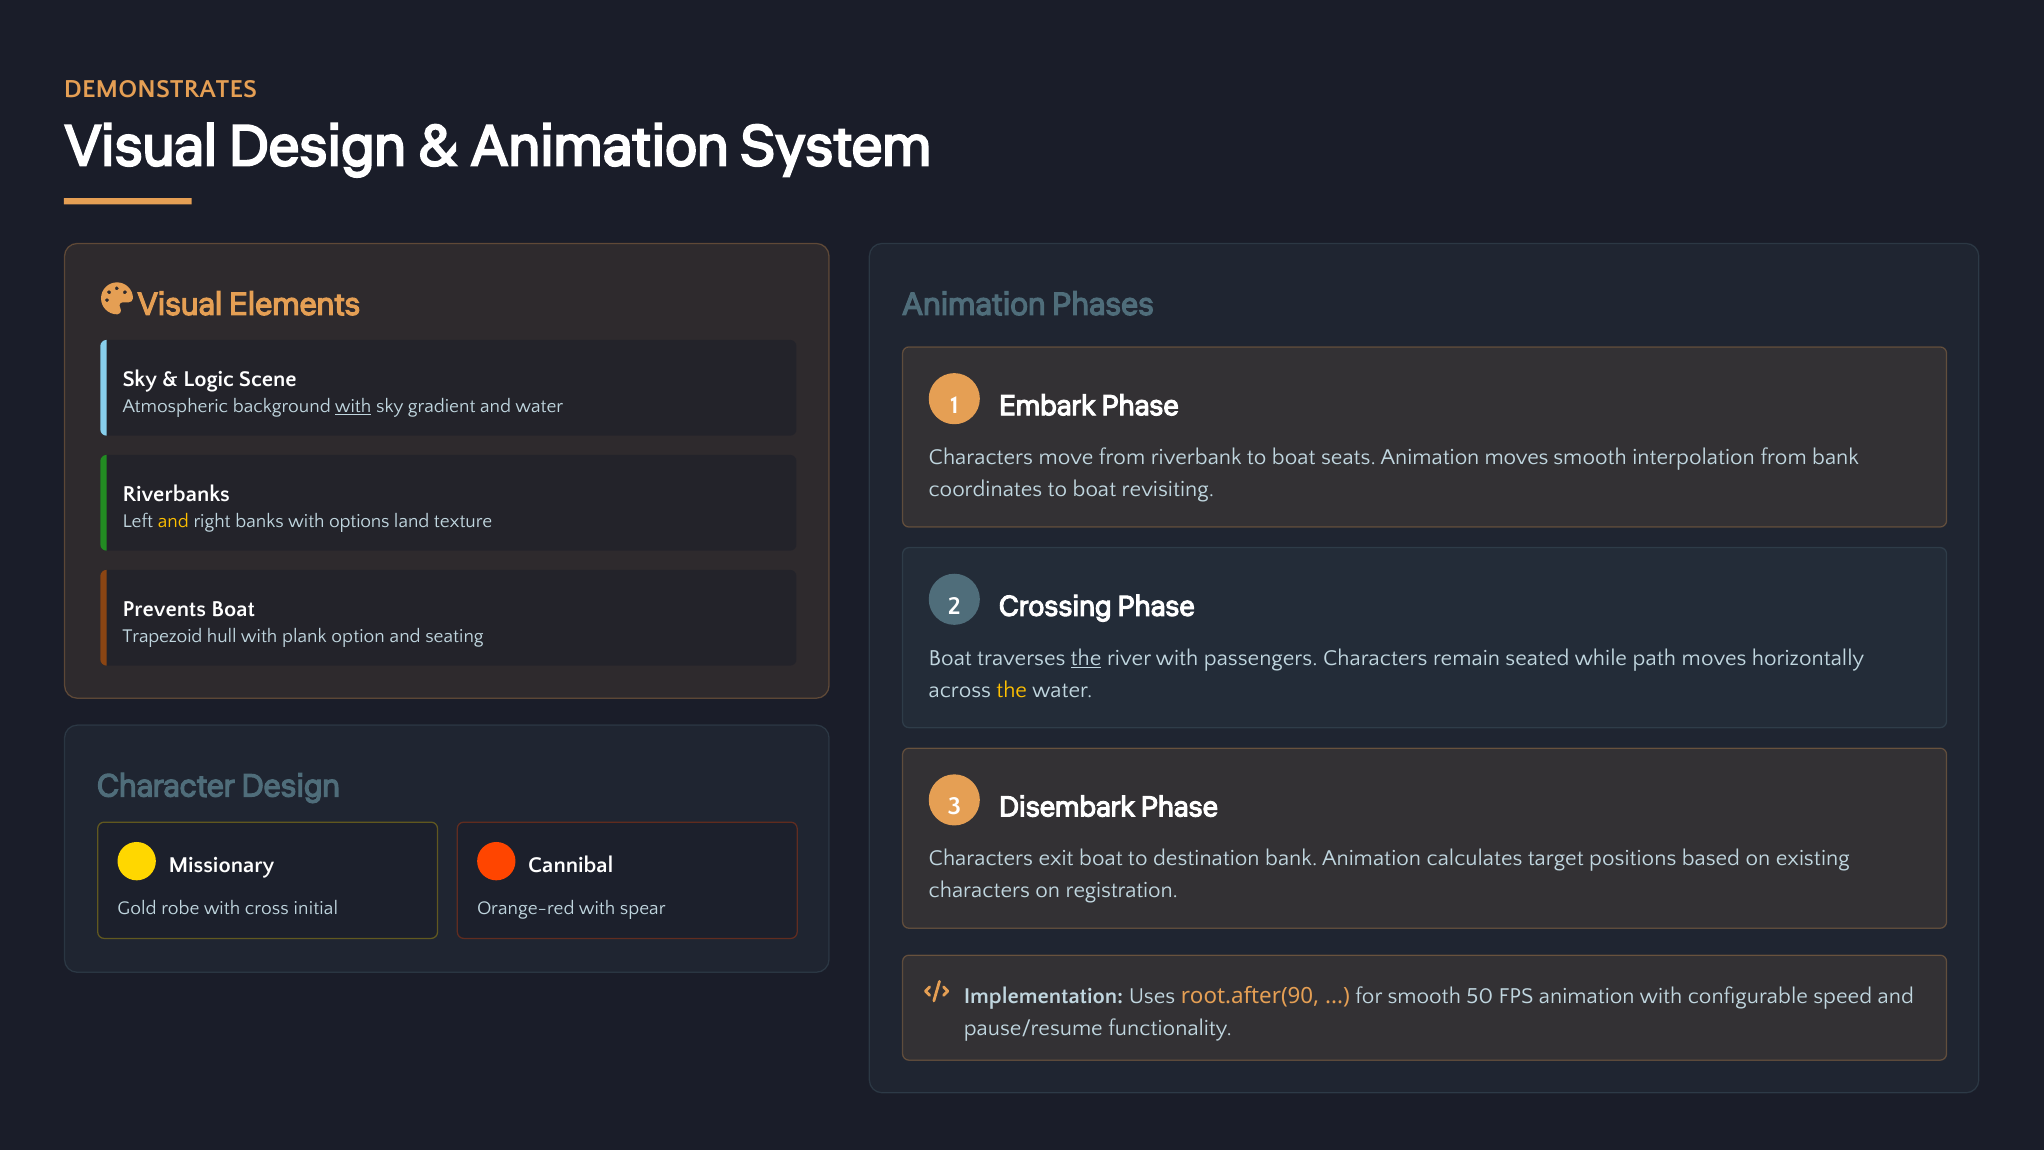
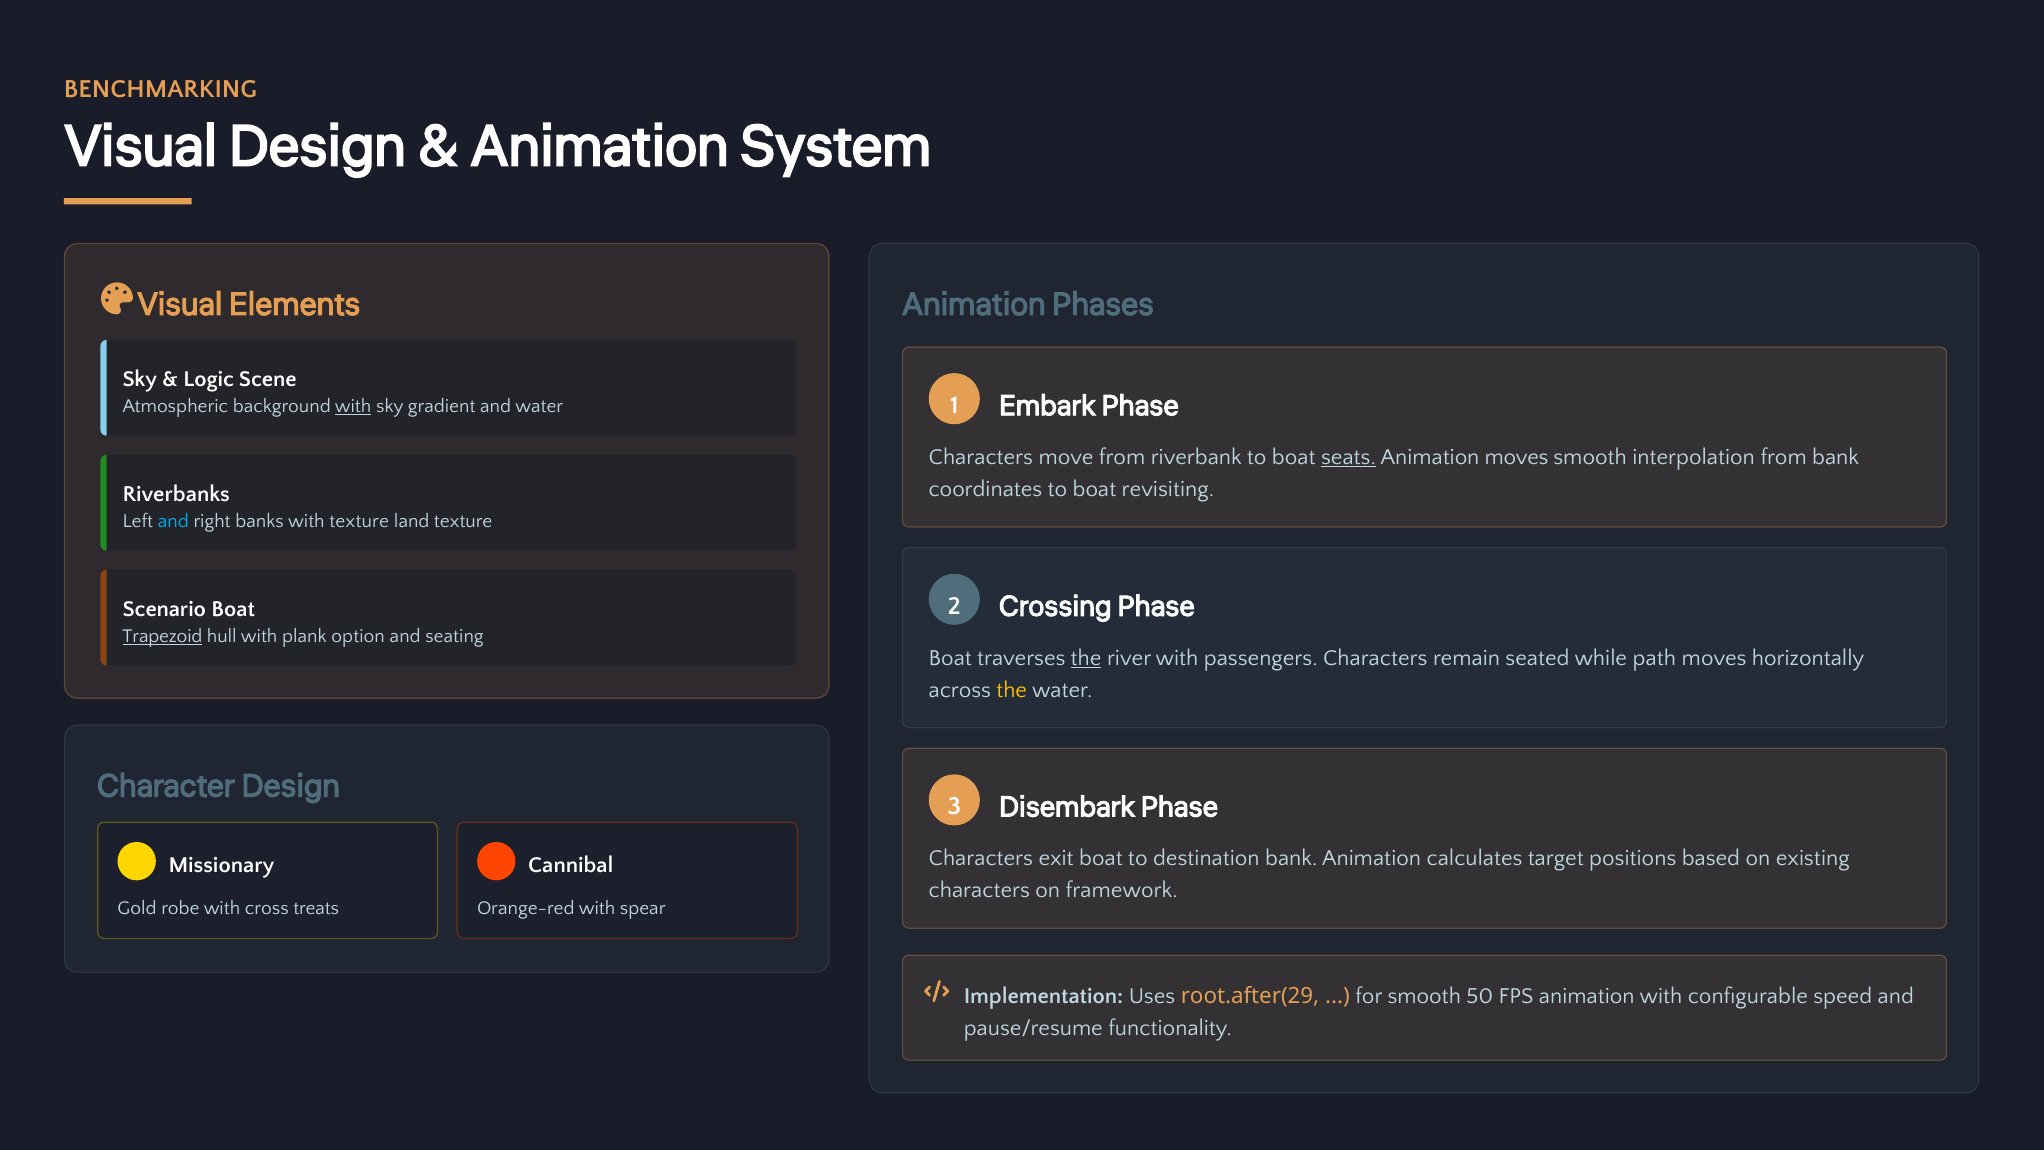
DEMONSTRATES: DEMONSTRATES -> BENCHMARKING
seats underline: none -> present
and at (173, 521) colour: yellow -> light blue
with options: options -> texture
Prevents: Prevents -> Scenario
Trapezoid underline: none -> present
registration: registration -> framework
initial: initial -> treats
root.after(90: root.after(90 -> root.after(29
